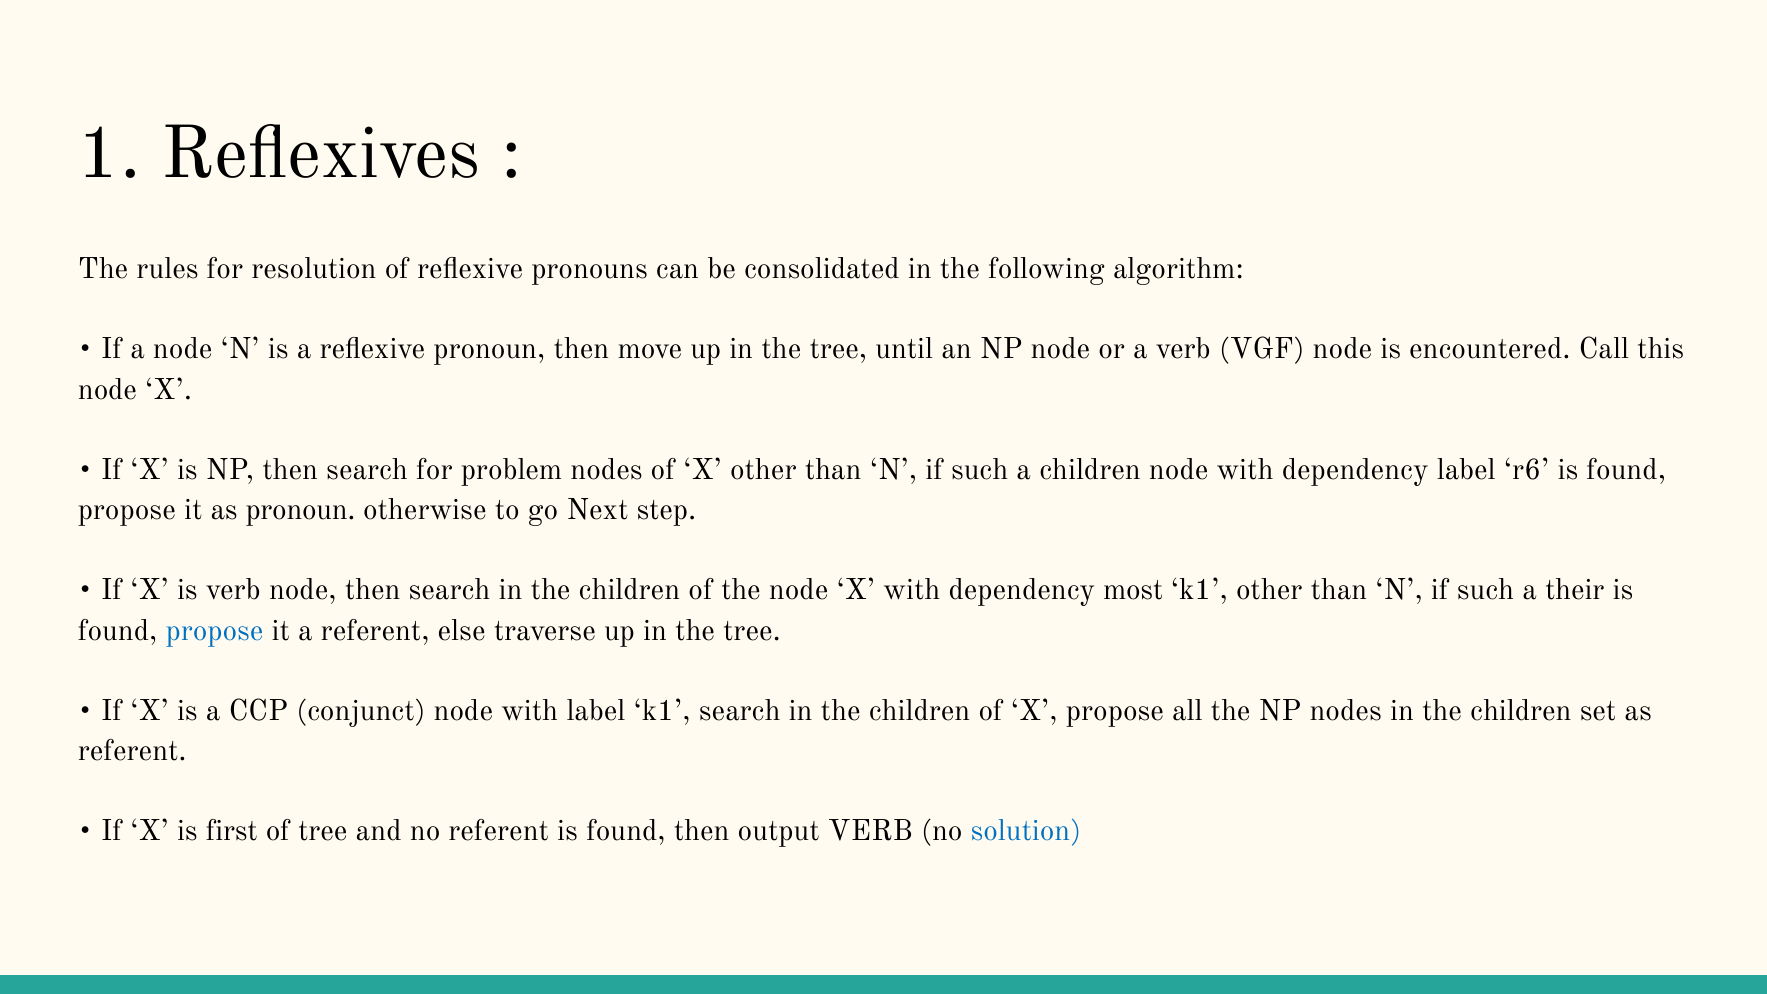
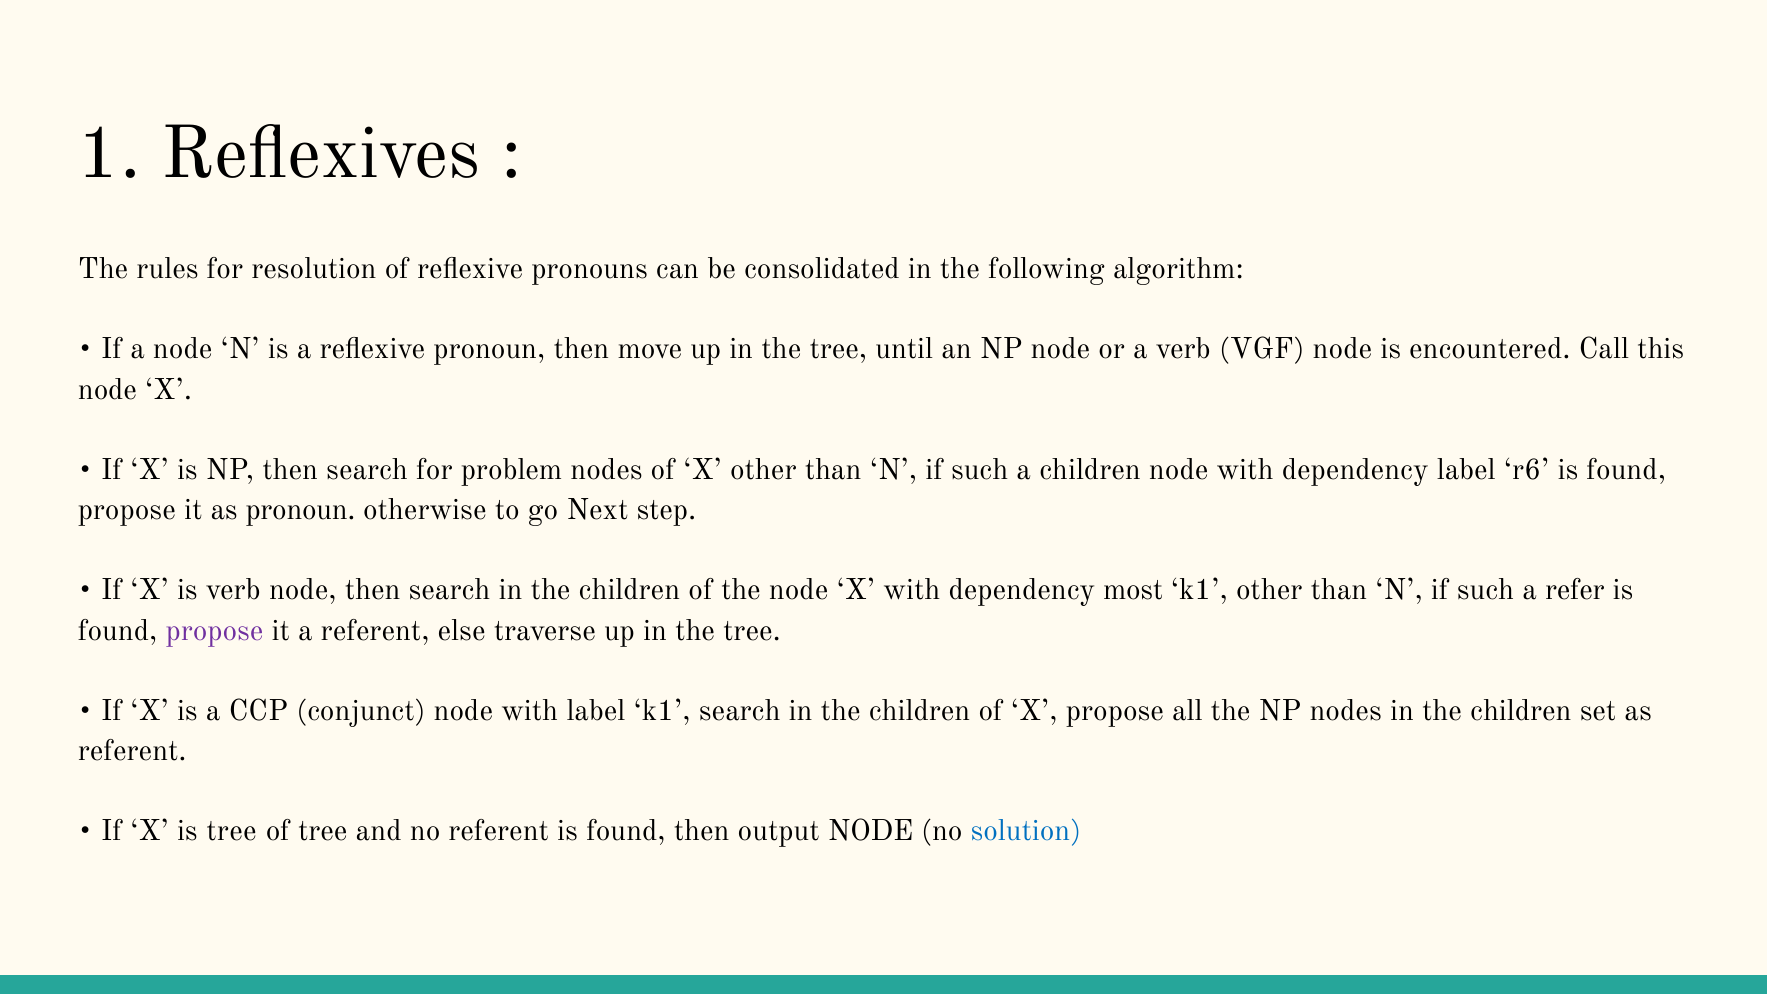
their: their -> refer
propose at (215, 631) colour: blue -> purple
is first: first -> tree
output VERB: VERB -> NODE
